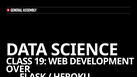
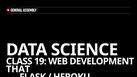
OVER: OVER -> THAT
